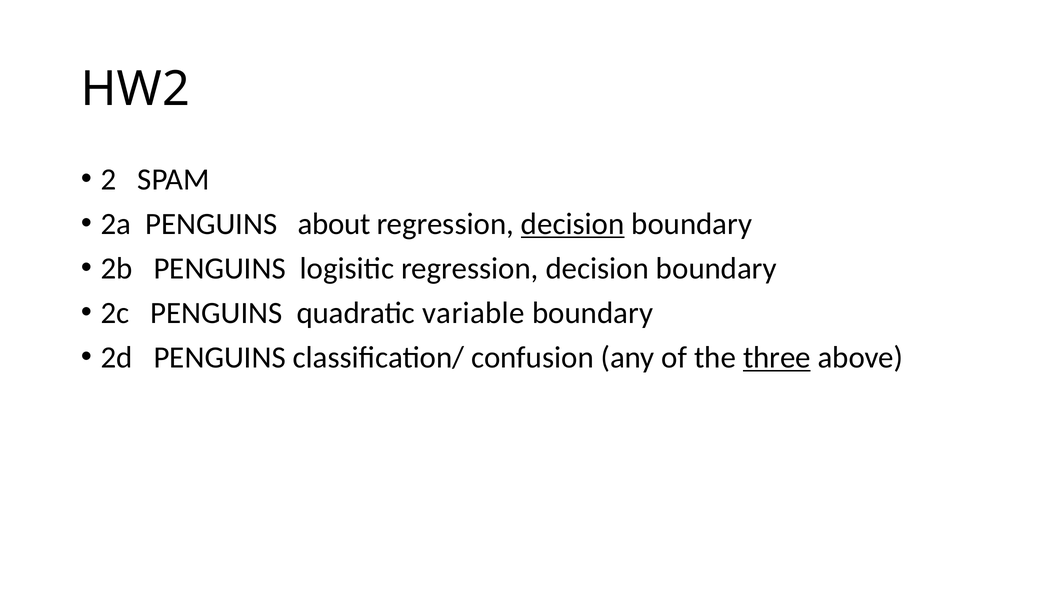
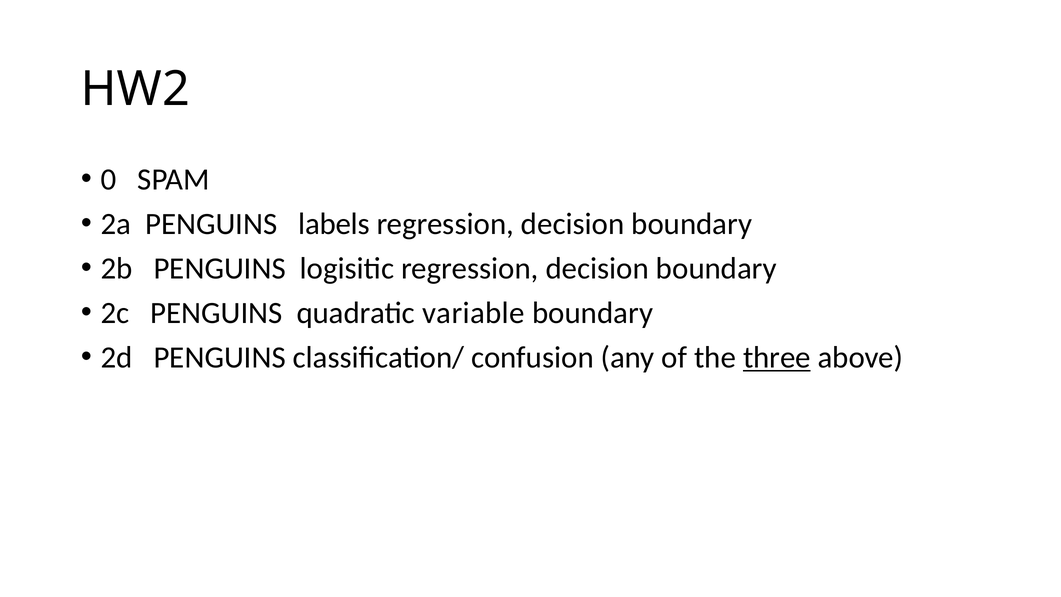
2: 2 -> 0
about: about -> labels
decision at (573, 224) underline: present -> none
